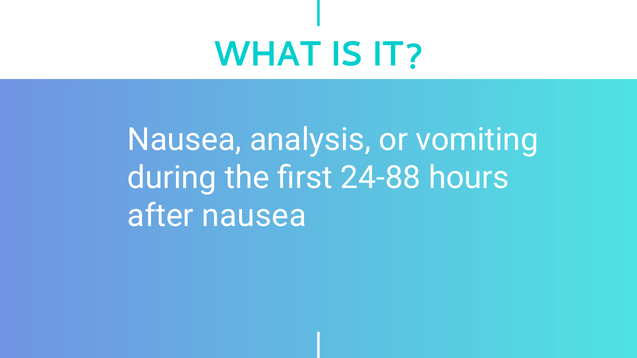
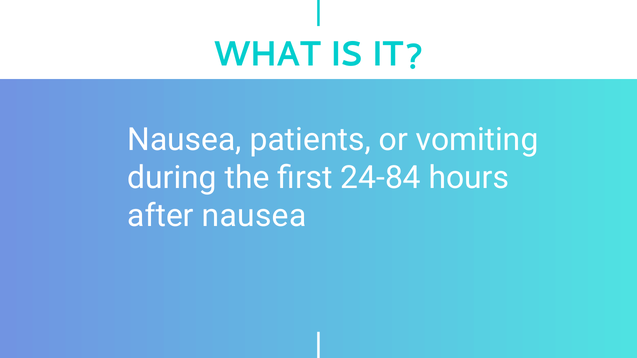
analysis: analysis -> patients
24-88: 24-88 -> 24-84
